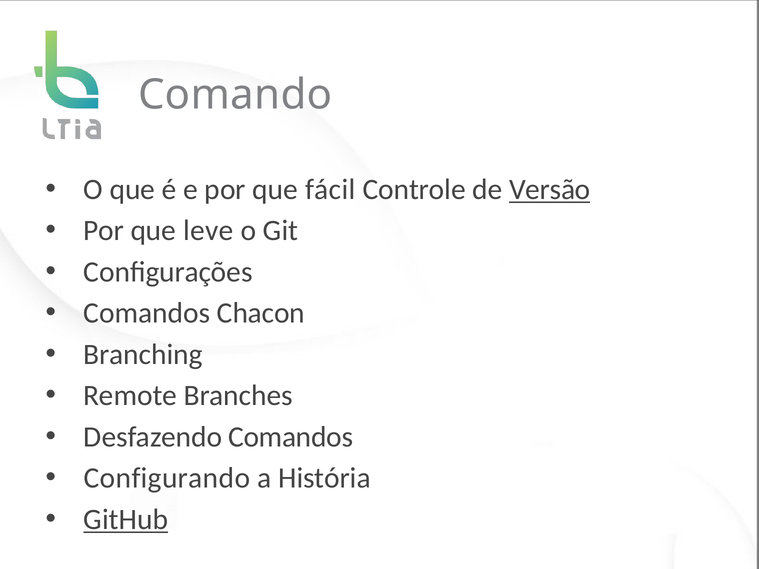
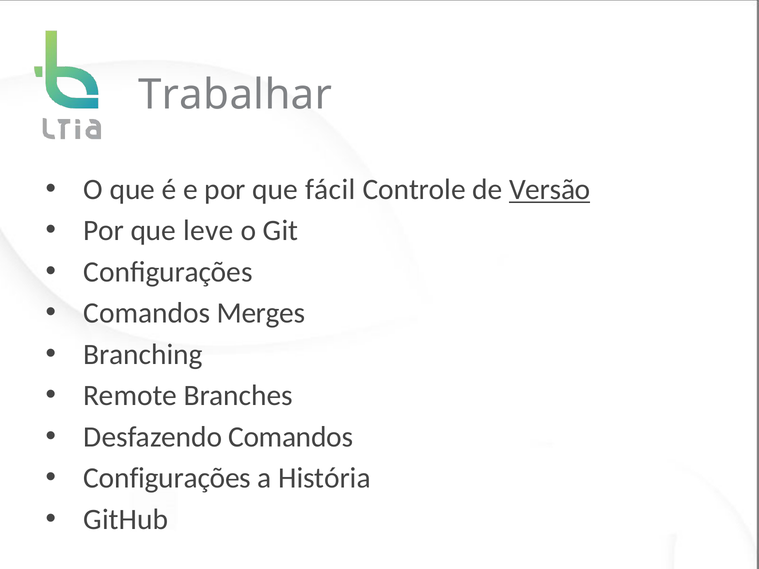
Comando: Comando -> Trabalhar
Chacon: Chacon -> Merges
Configurando at (167, 478): Configurando -> Configurações
GitHub underline: present -> none
